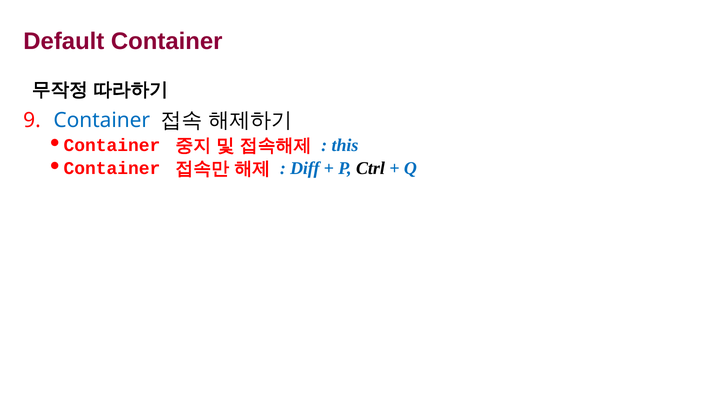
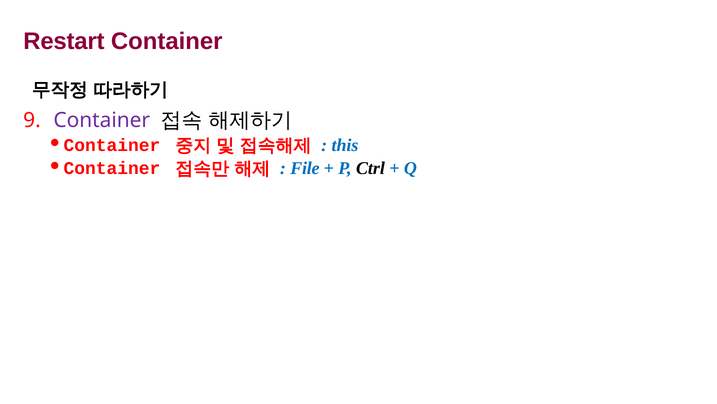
Default: Default -> Restart
Container at (102, 120) colour: blue -> purple
Diff: Diff -> File
